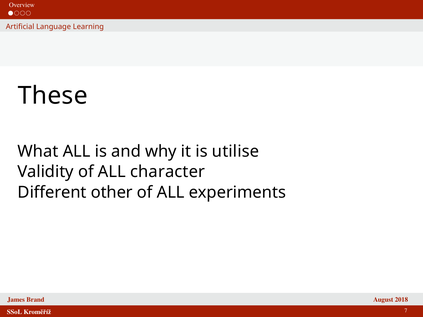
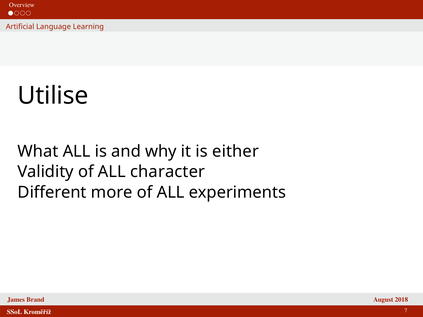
These: These -> Utilise
utilise: utilise -> either
other: other -> more
